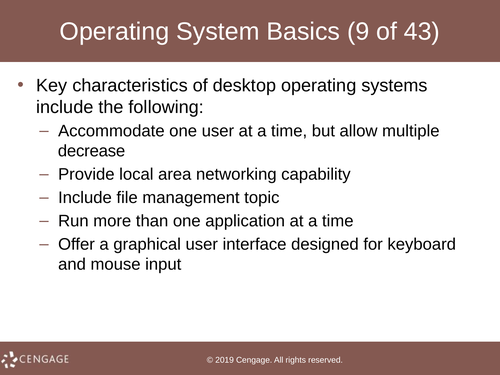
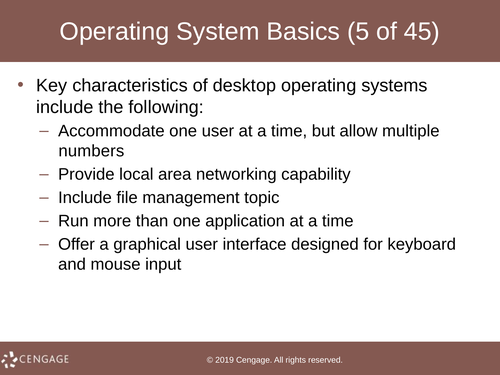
9: 9 -> 5
43: 43 -> 45
decrease: decrease -> numbers
